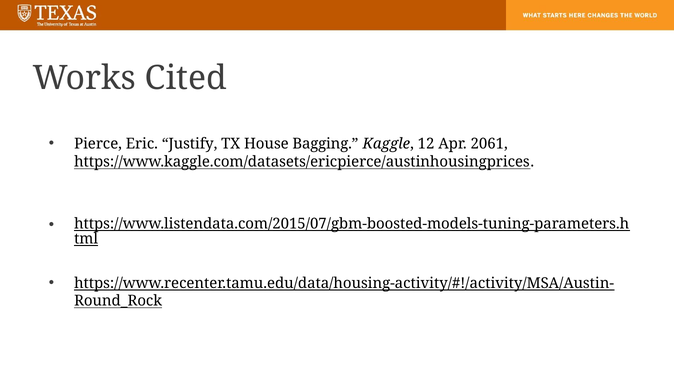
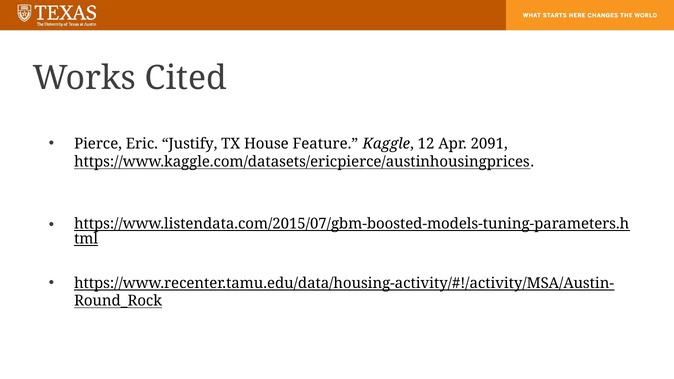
Bagging: Bagging -> Feature
2061: 2061 -> 2091
